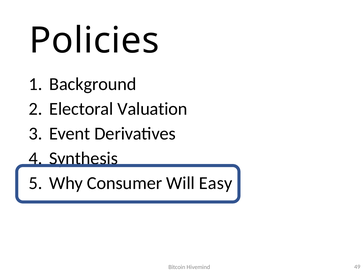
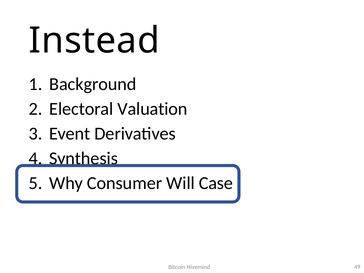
Policies: Policies -> Instead
Easy: Easy -> Case
